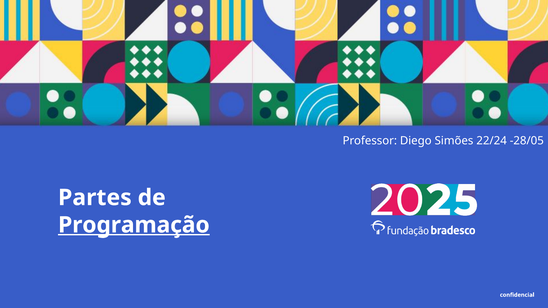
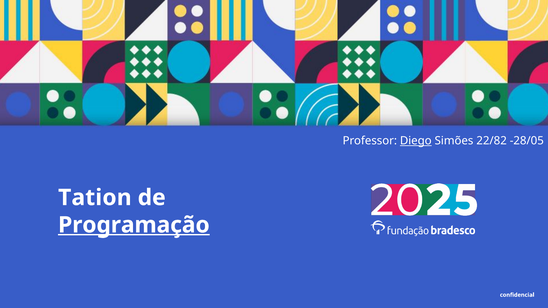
Diego underline: none -> present
22/24: 22/24 -> 22/82
Partes: Partes -> Tation
